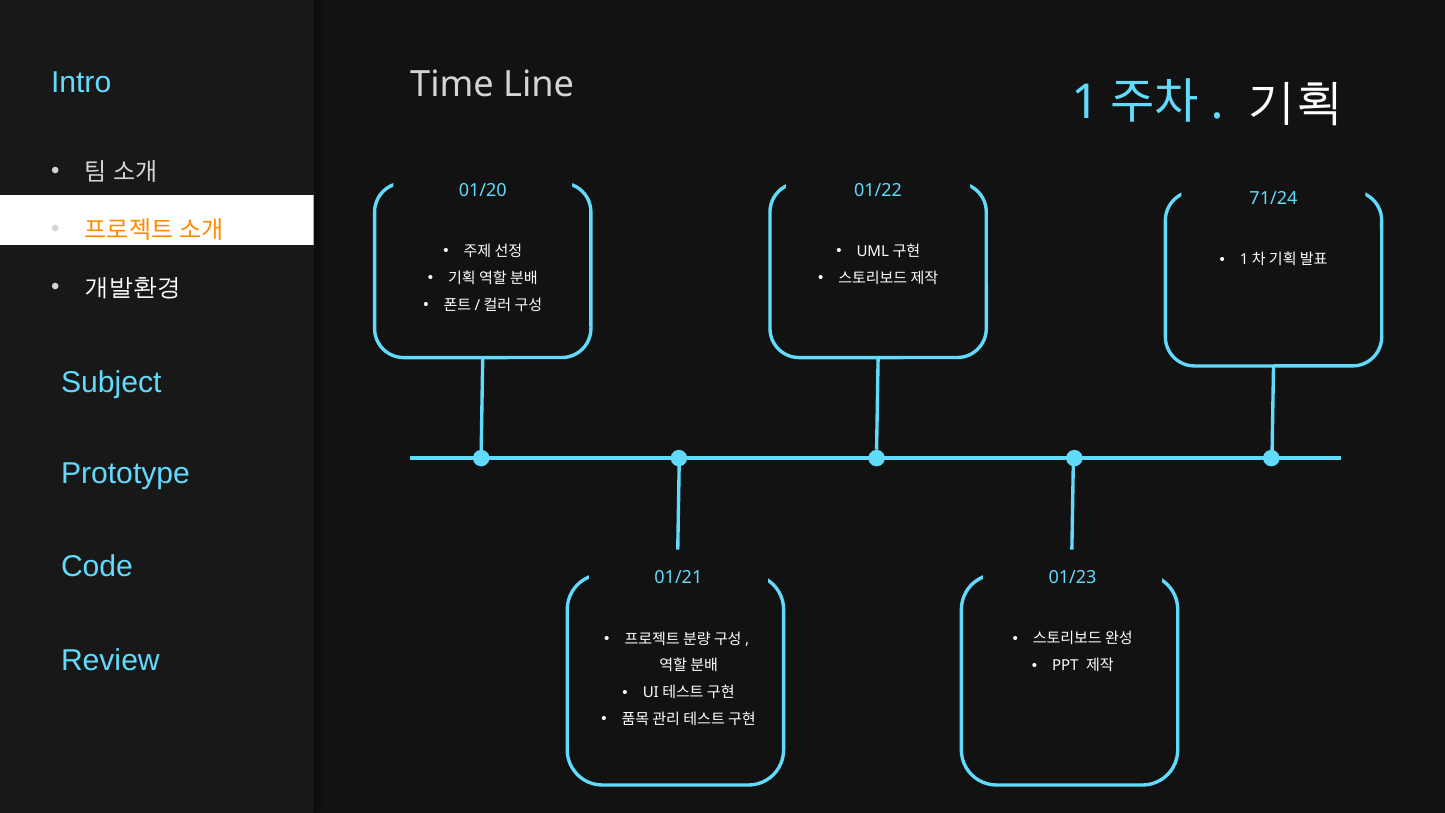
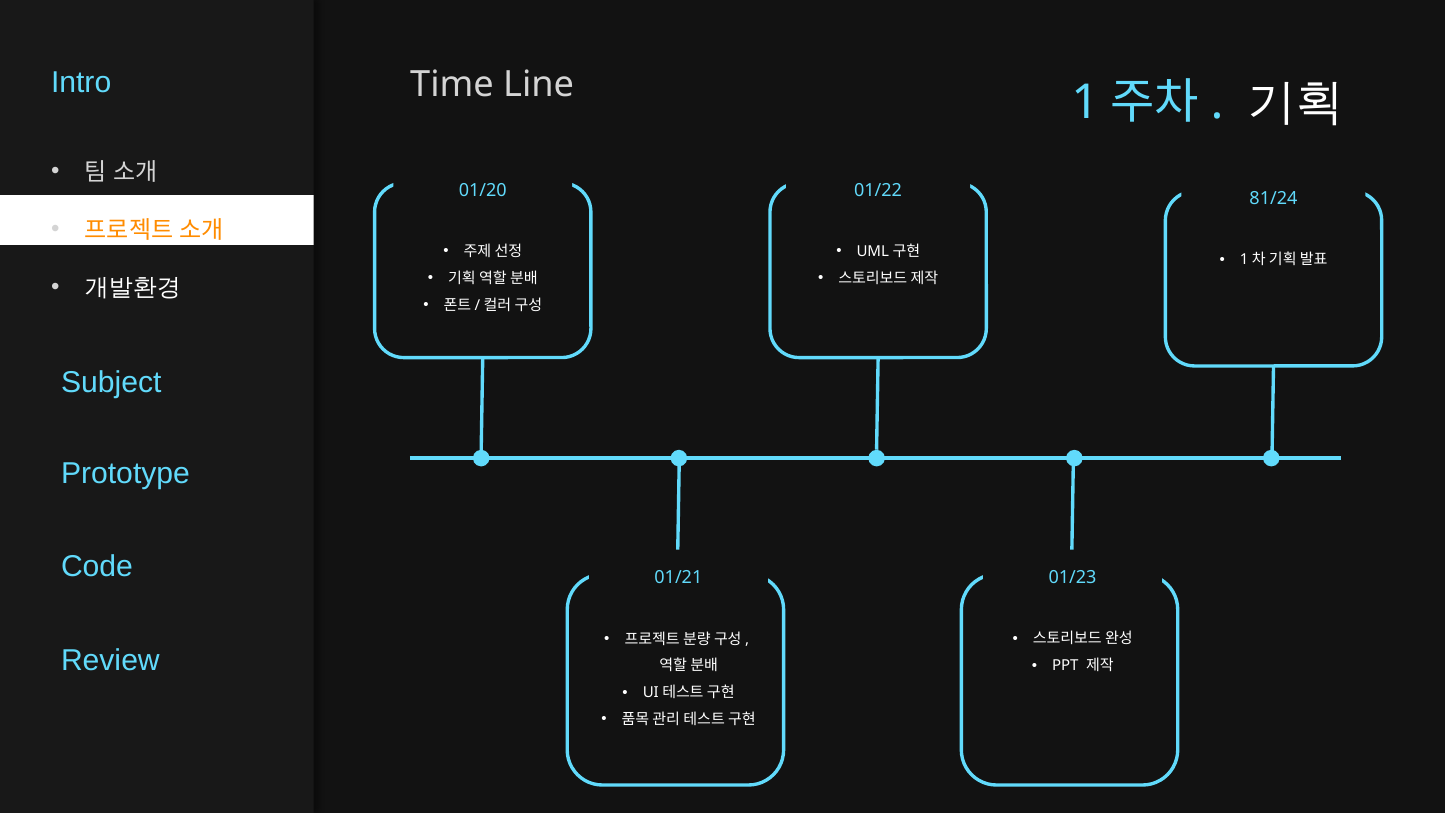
71/24: 71/24 -> 81/24
